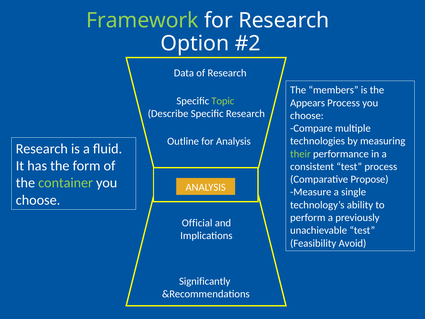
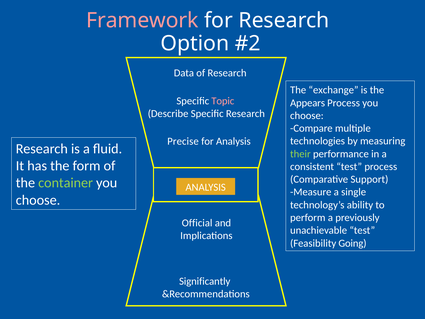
Framework colour: light green -> pink
members: members -> exchange
Topic colour: light green -> pink
Outline: Outline -> Precise
Propose: Propose -> Support
Avoid: Avoid -> Going
